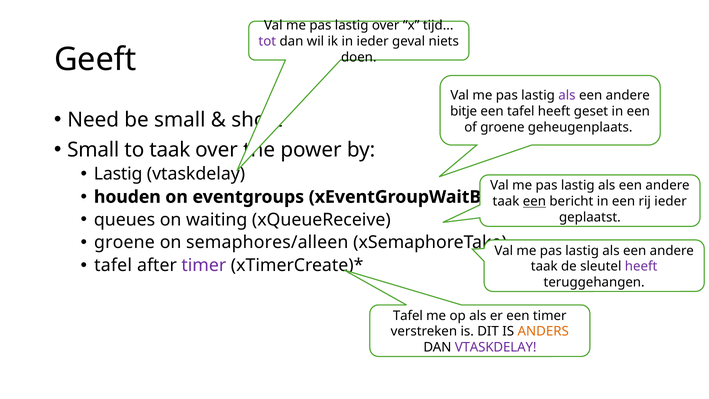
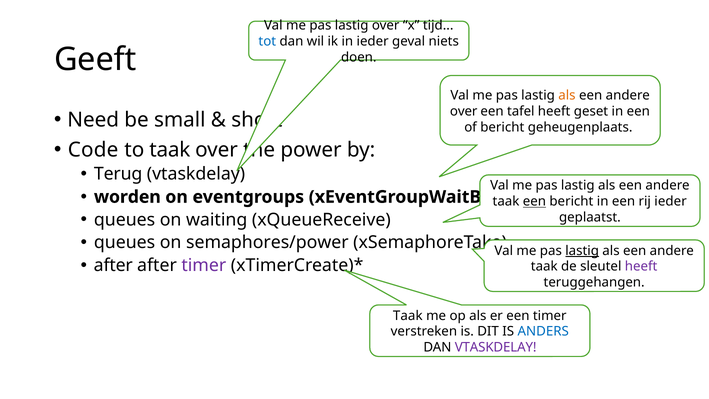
tot colour: purple -> blue
als at (567, 95) colour: purple -> orange
bitje at (464, 111): bitje -> over
of groene: groene -> bericht
Small at (93, 150): Small -> Code
Lastig at (118, 174): Lastig -> Terug
houden: houden -> worden
groene at (124, 242): groene -> queues
semaphores/alleen: semaphores/alleen -> semaphores/power
lastig at (582, 251) underline: none -> present
tafel at (113, 265): tafel -> after
Tafel at (408, 315): Tafel -> Taak
ANDERS colour: orange -> blue
